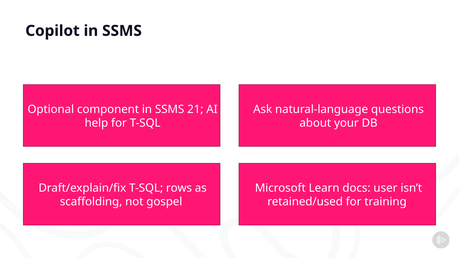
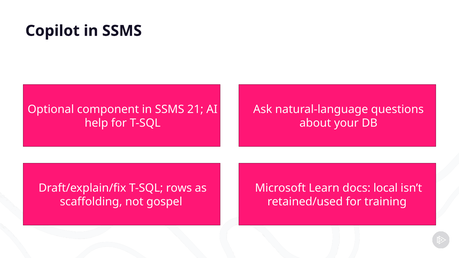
user: user -> local
